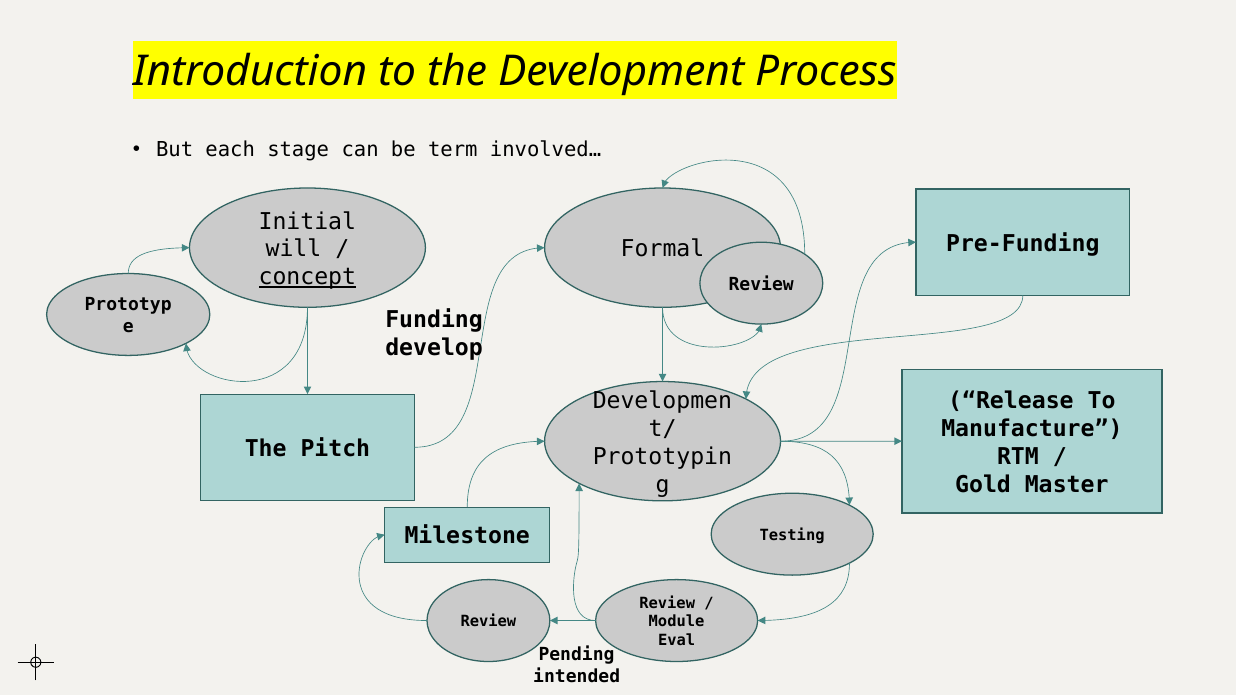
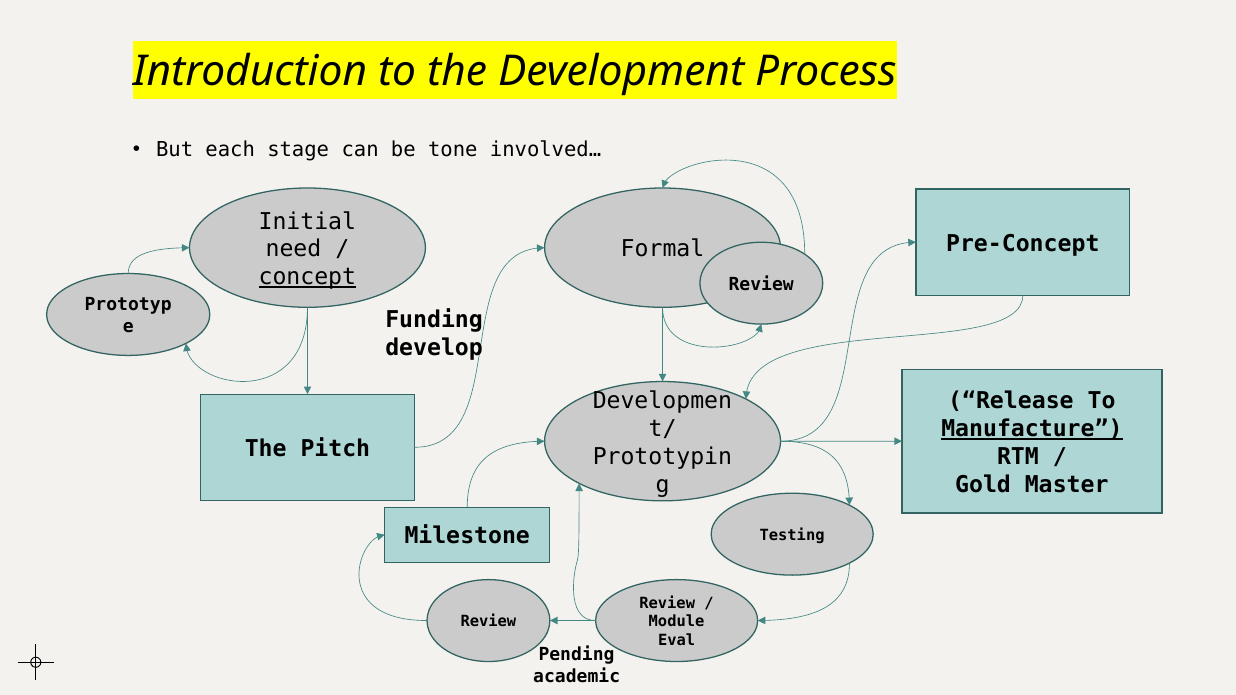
term: term -> tone
Pre-Funding: Pre-Funding -> Pre-Concept
will: will -> need
Manufacture underline: none -> present
intended: intended -> academic
